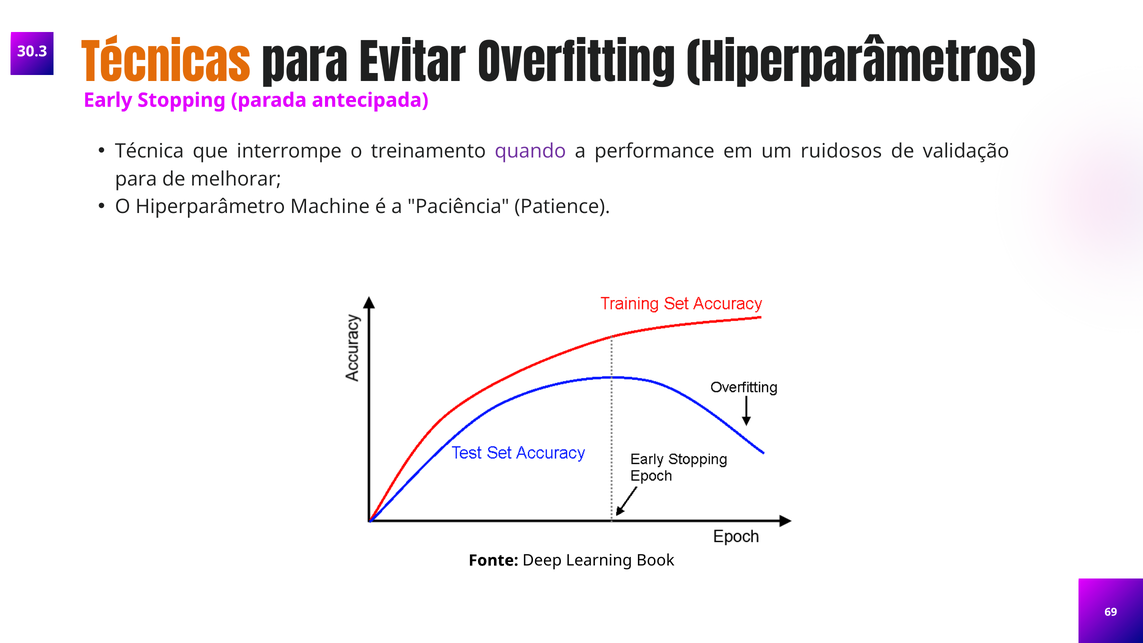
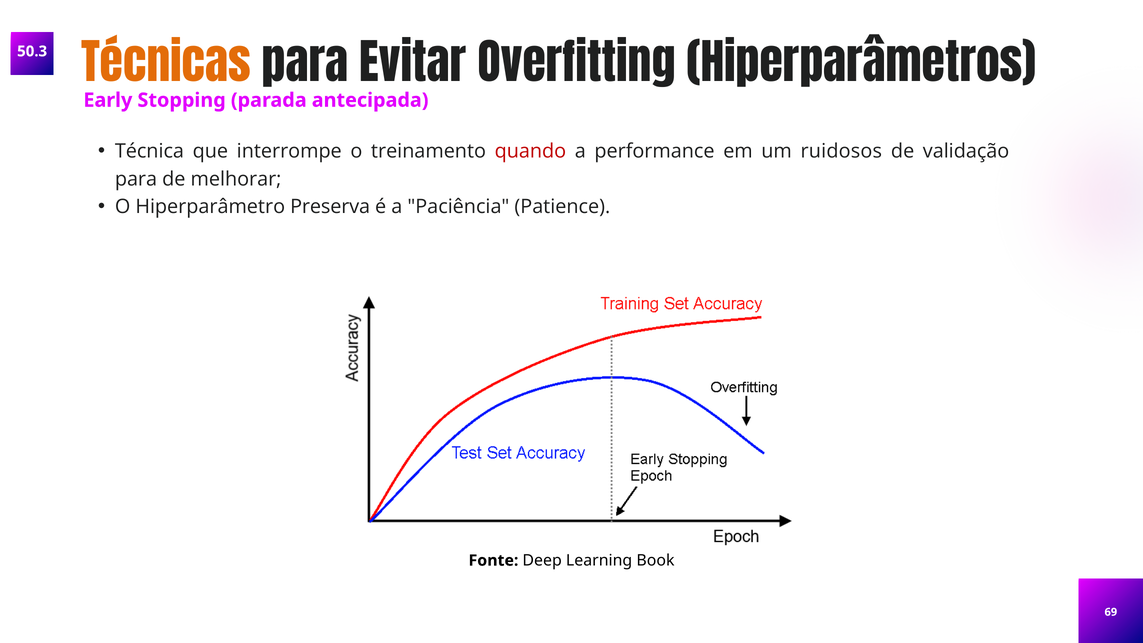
30.3: 30.3 -> 50.3
quando colour: purple -> red
Machine: Machine -> Preserva
